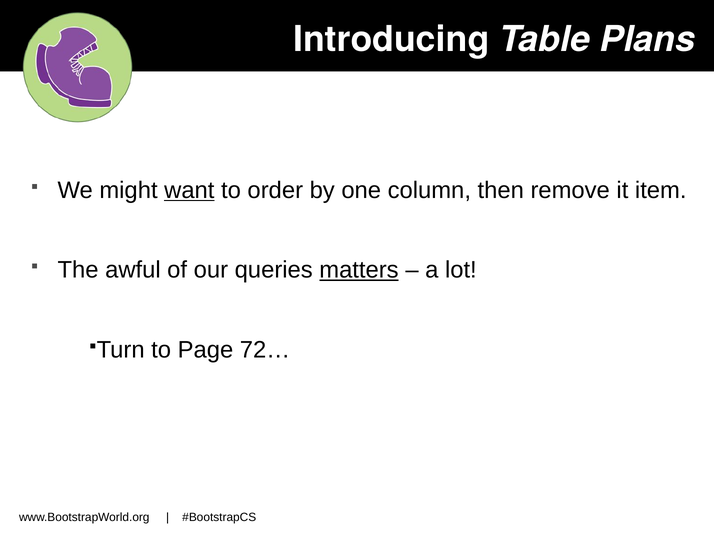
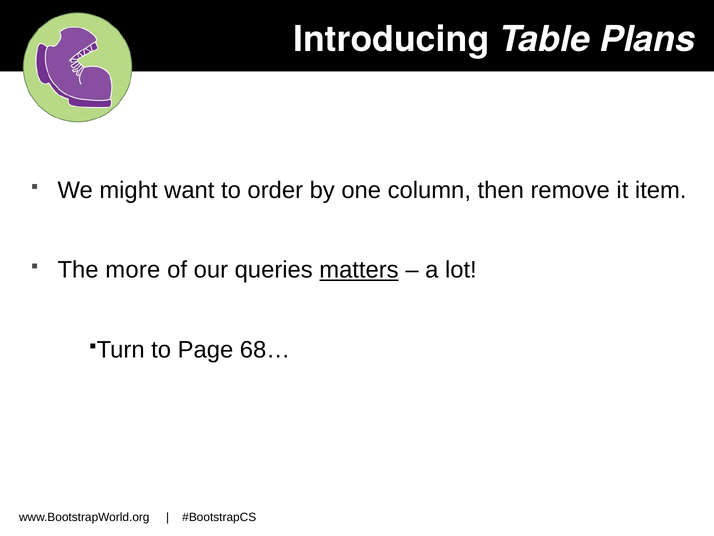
want underline: present -> none
awful: awful -> more
72…: 72… -> 68…
